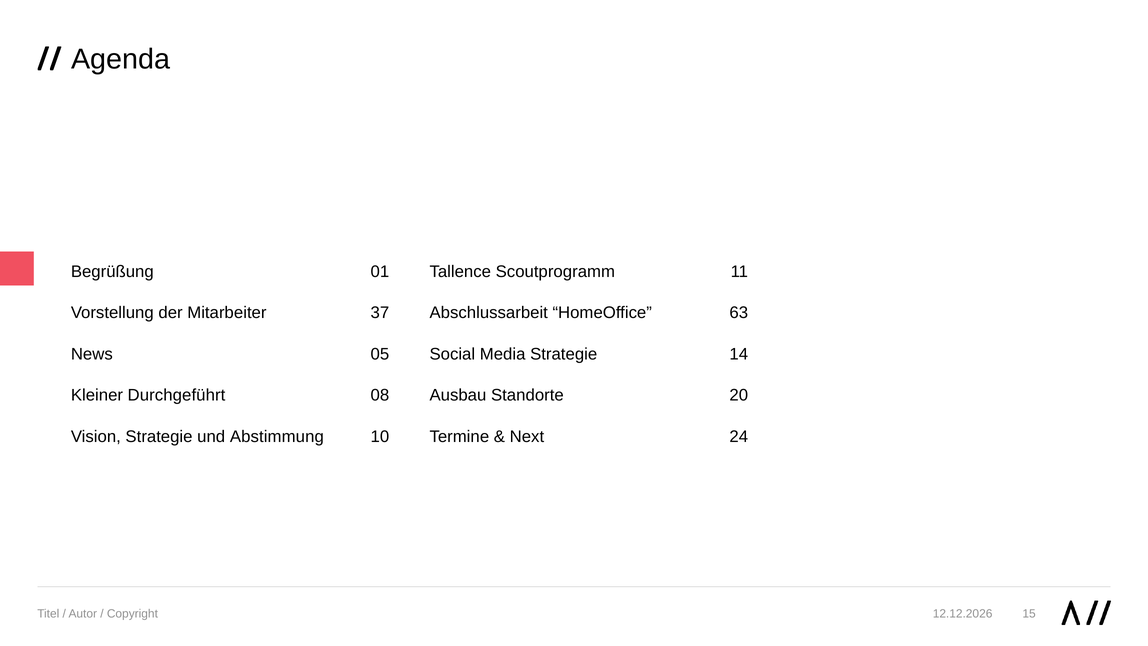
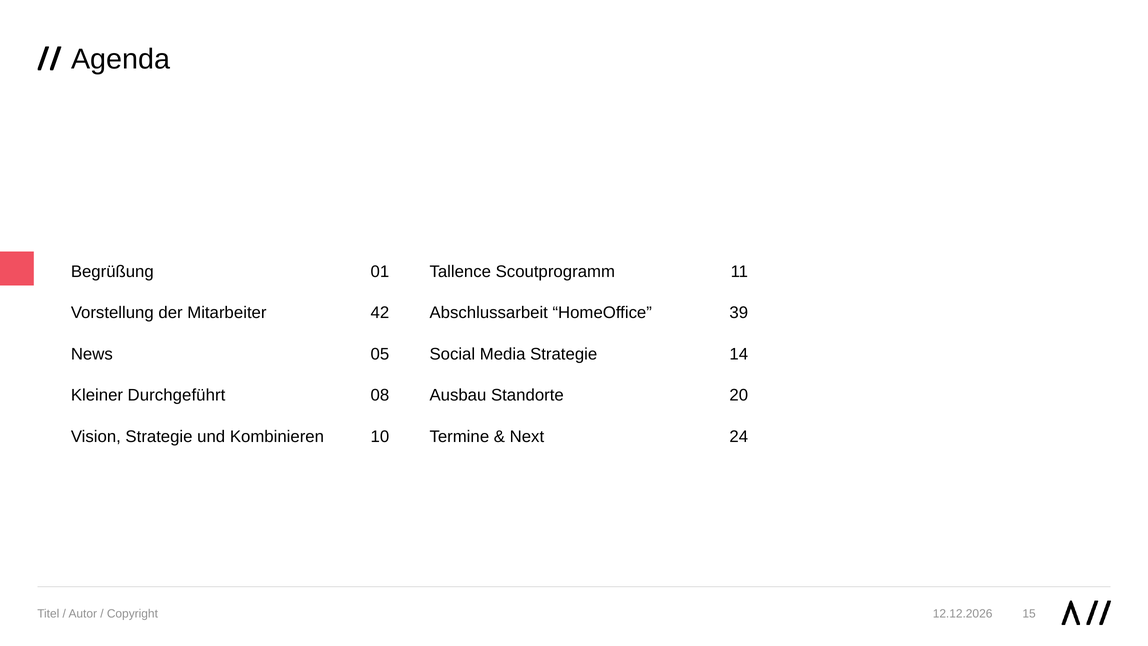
37: 37 -> 42
63: 63 -> 39
Abstimmung: Abstimmung -> Kombinieren
